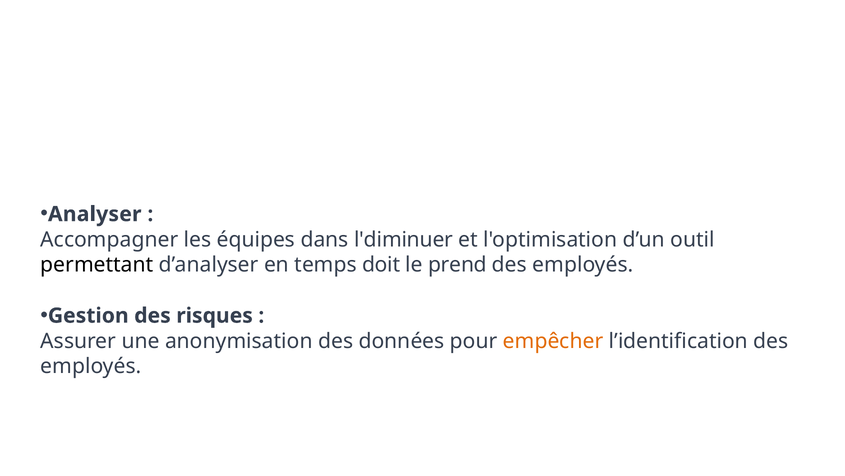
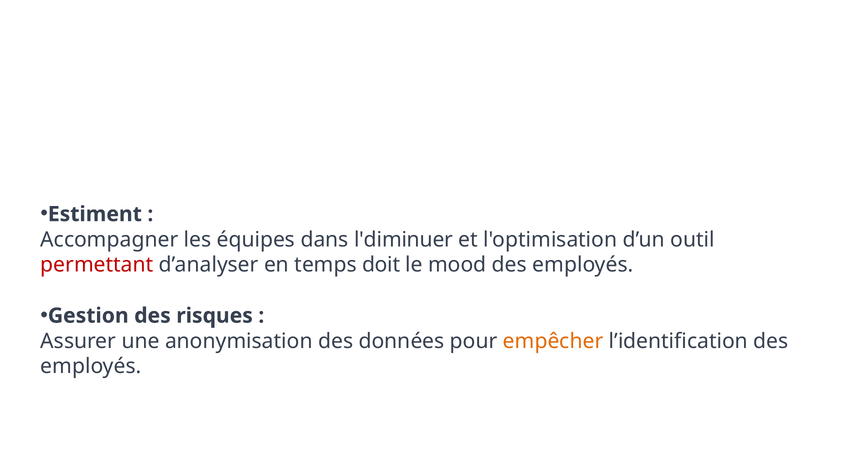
Analyser: Analyser -> Estiment
permettant colour: black -> red
prend: prend -> mood
